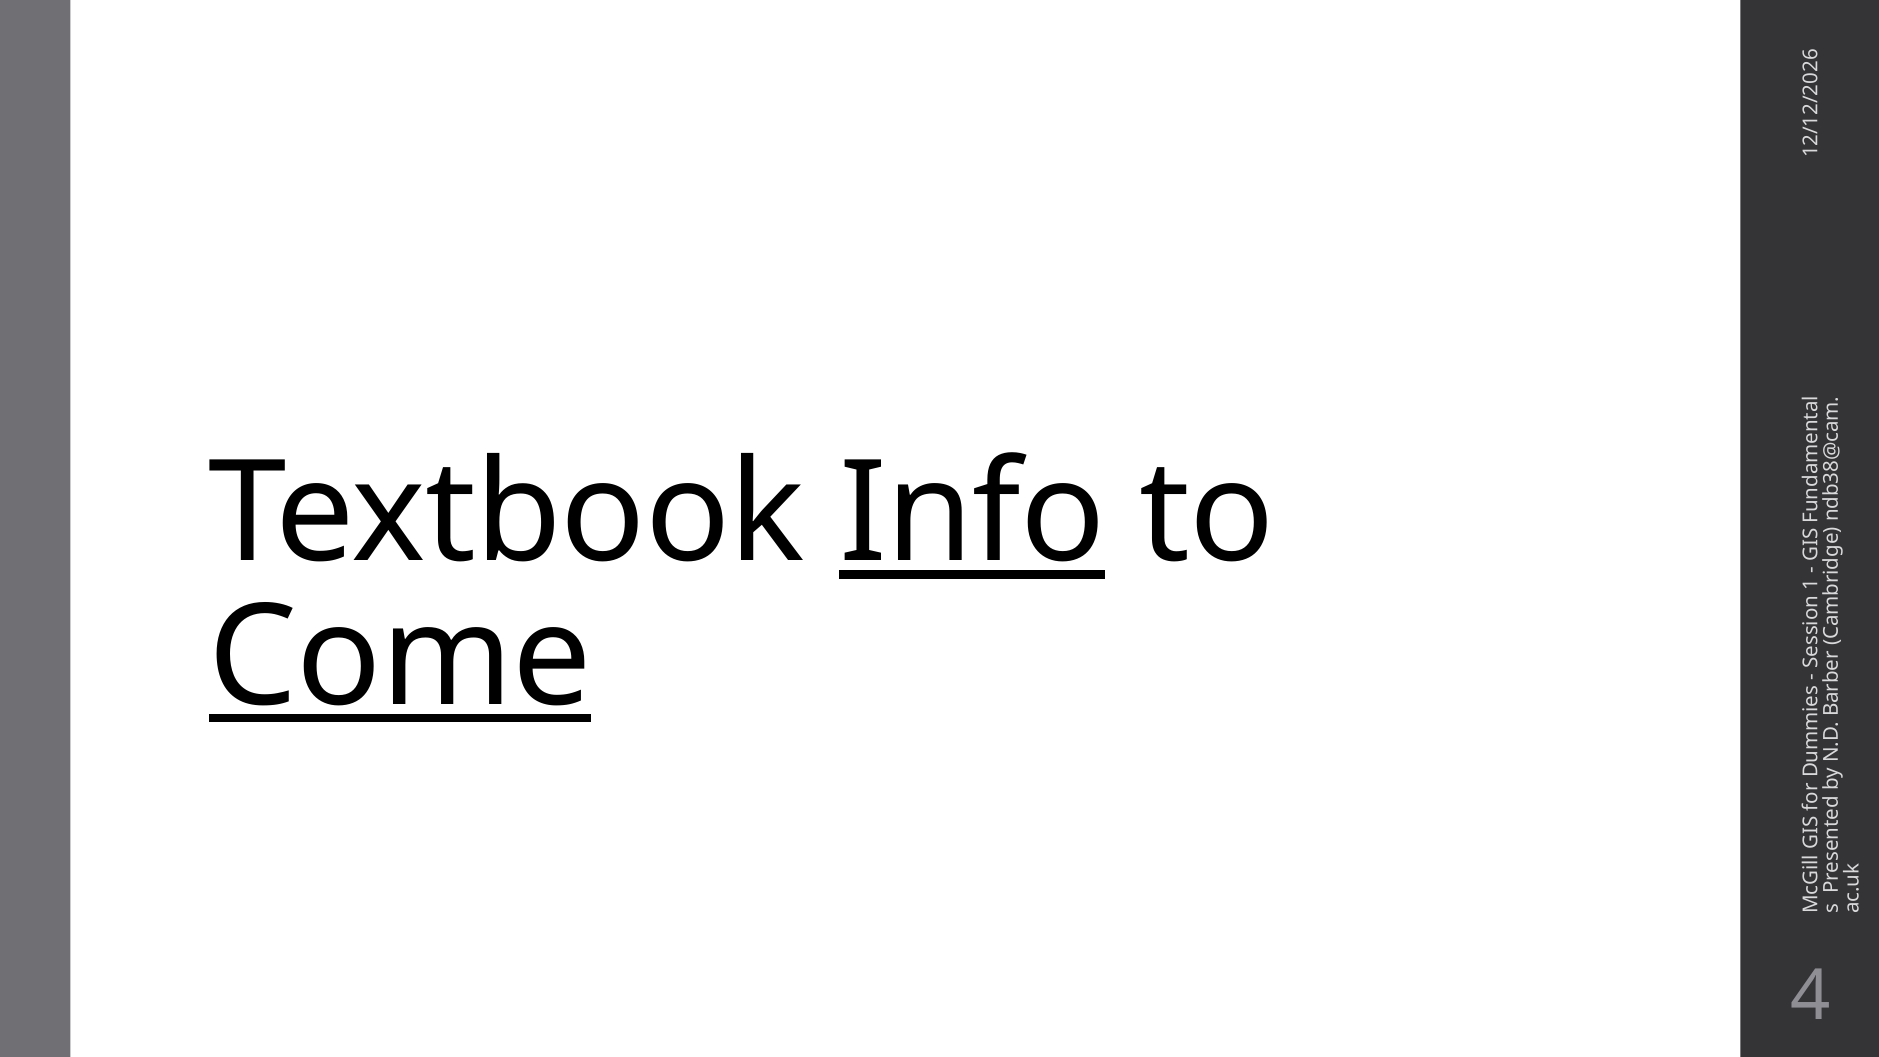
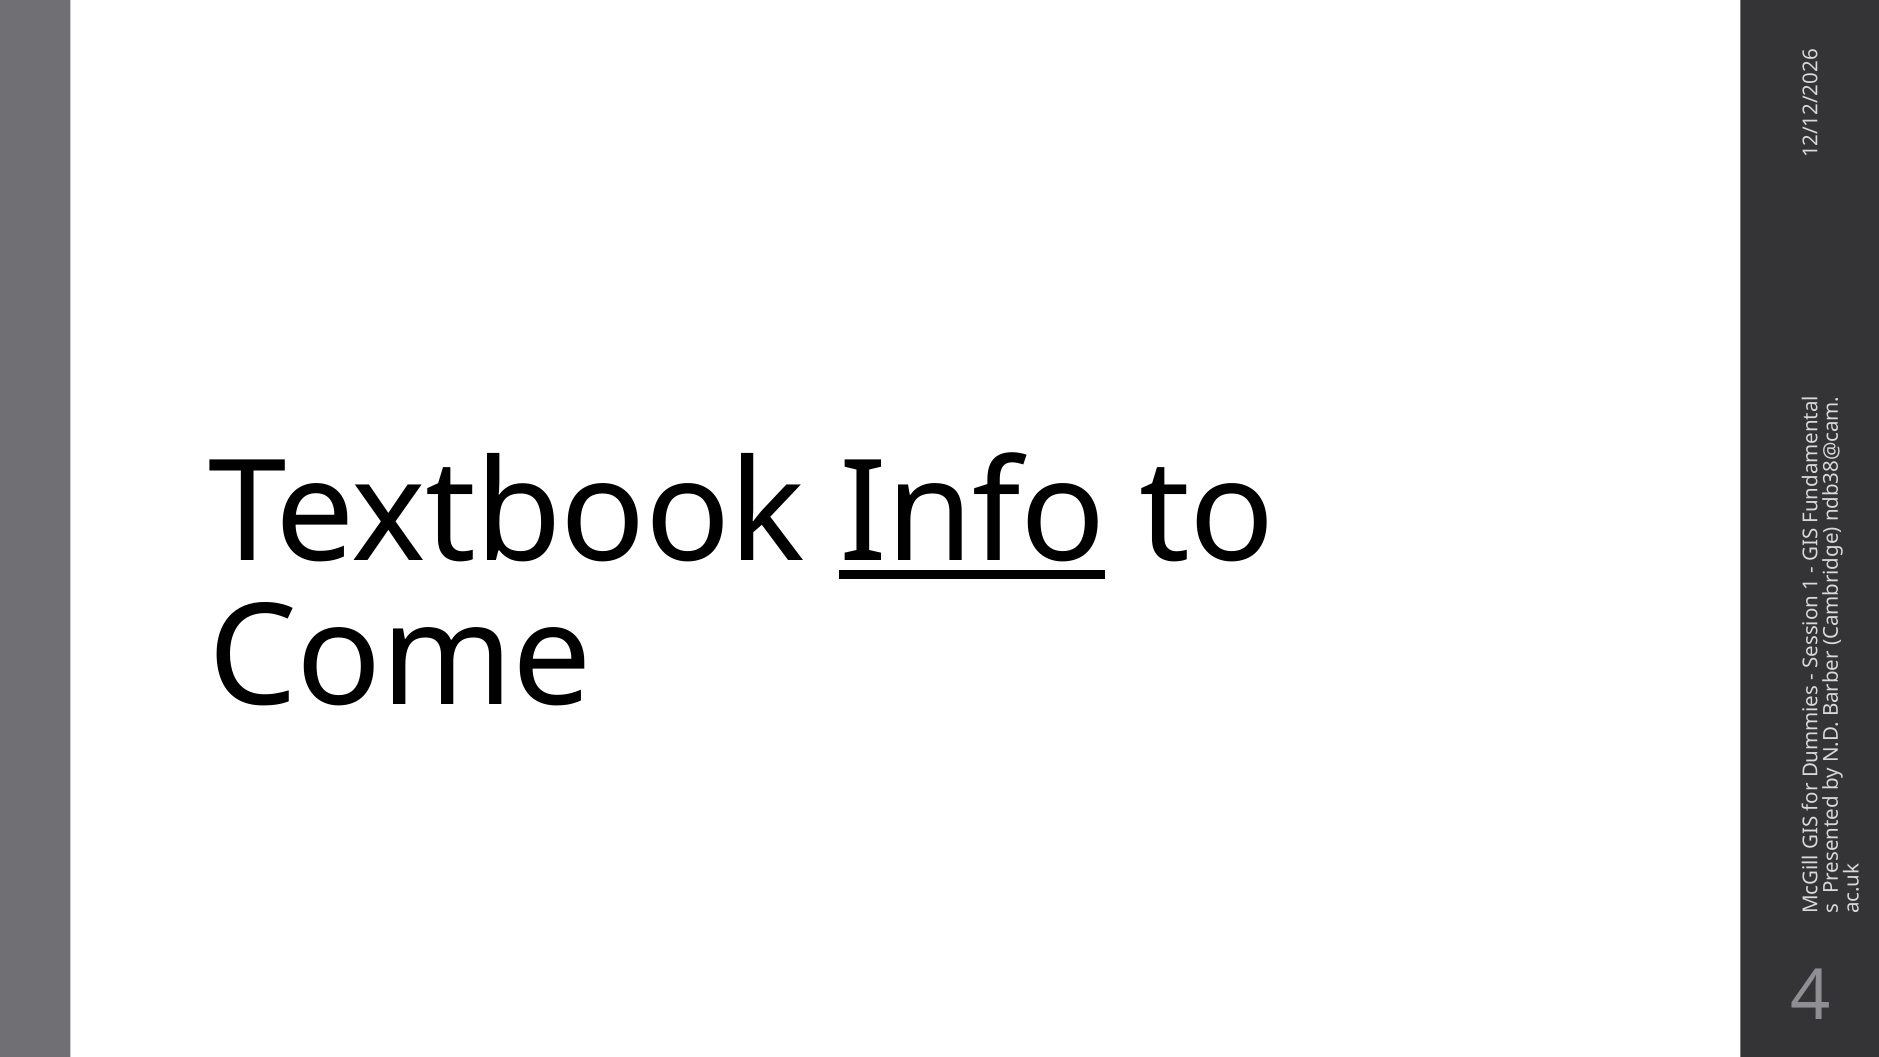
Come underline: present -> none
